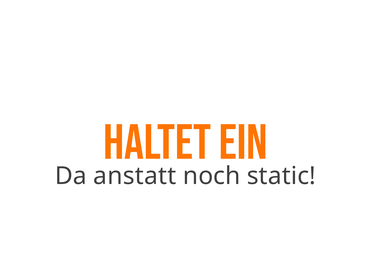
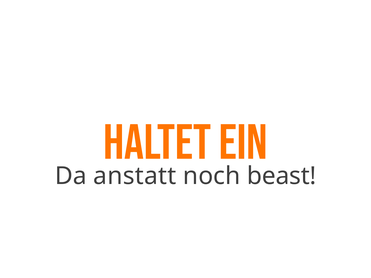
static: static -> beast
